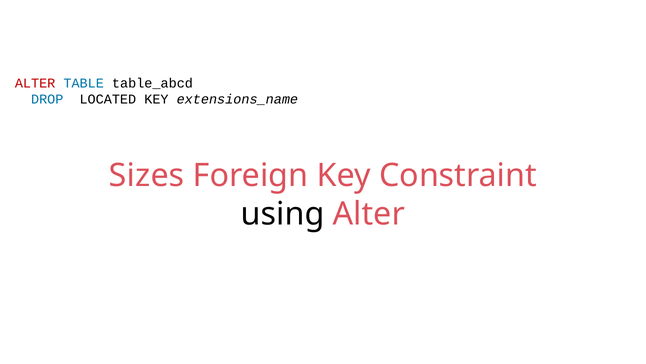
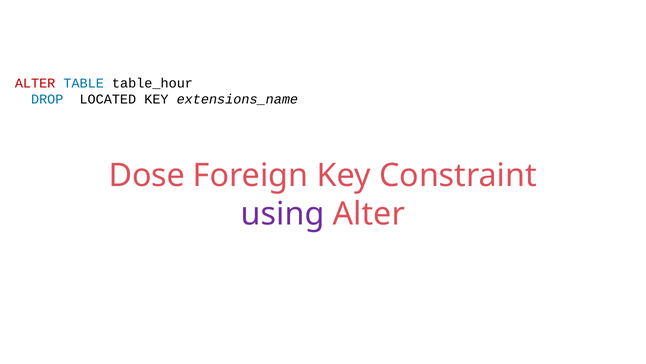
table_abcd: table_abcd -> table_hour
Sizes: Sizes -> Dose
using colour: black -> purple
